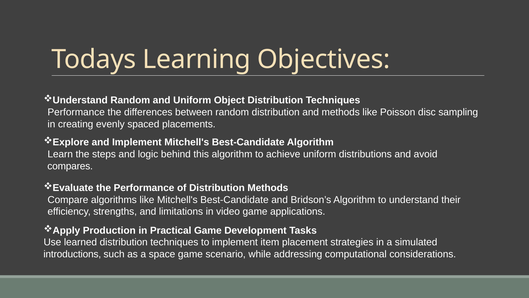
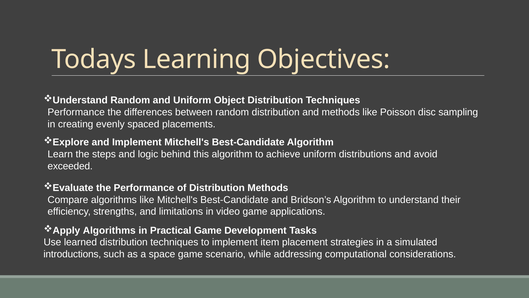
compares: compares -> exceeded
Production at (109, 230): Production -> Algorithms
